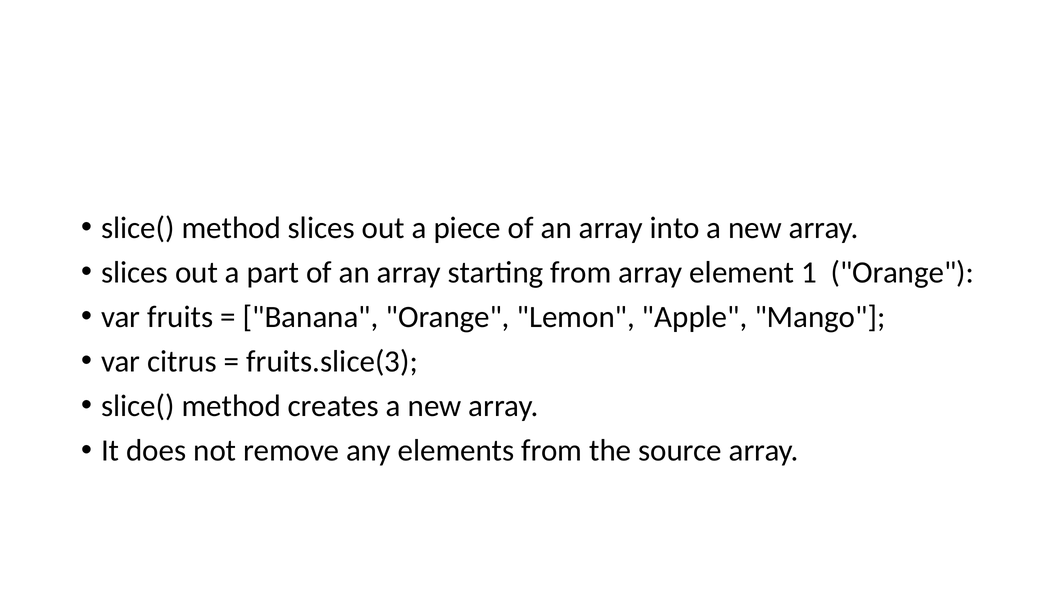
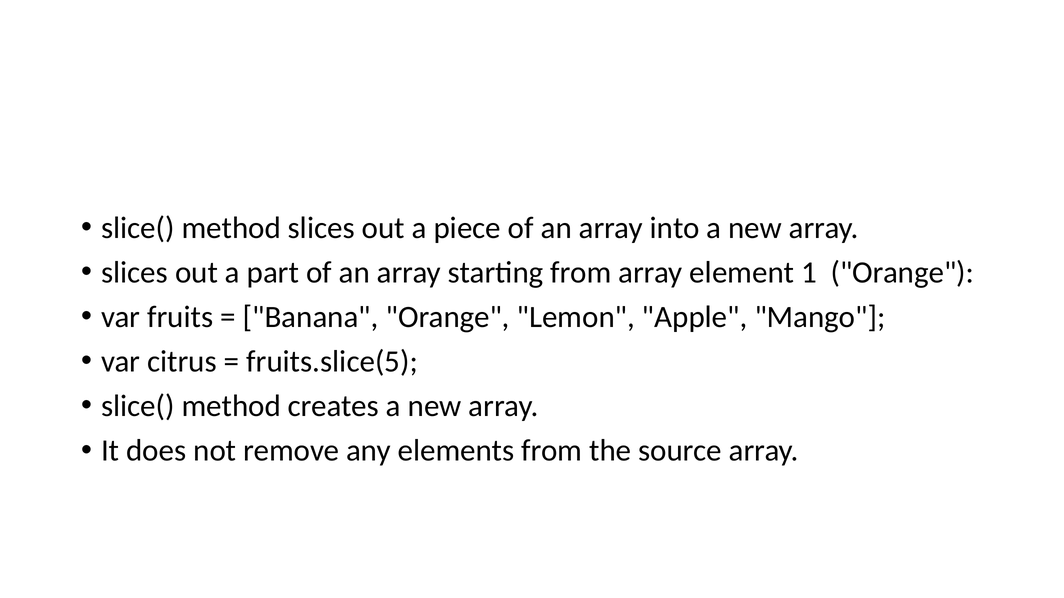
fruits.slice(3: fruits.slice(3 -> fruits.slice(5
